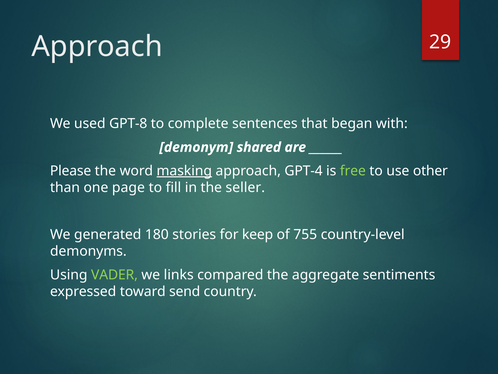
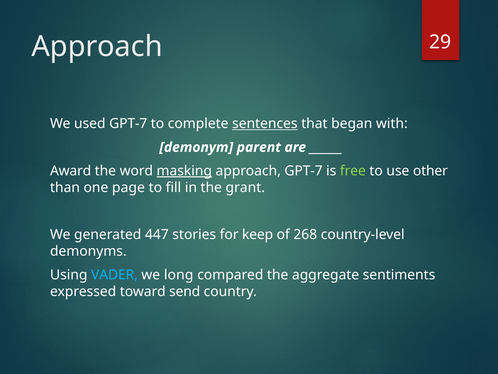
used GPT-8: GPT-8 -> GPT-7
sentences underline: none -> present
shared: shared -> parent
Please: Please -> Award
approach GPT-4: GPT-4 -> GPT-7
seller: seller -> grant
180: 180 -> 447
755: 755 -> 268
VADER colour: light green -> light blue
links: links -> long
